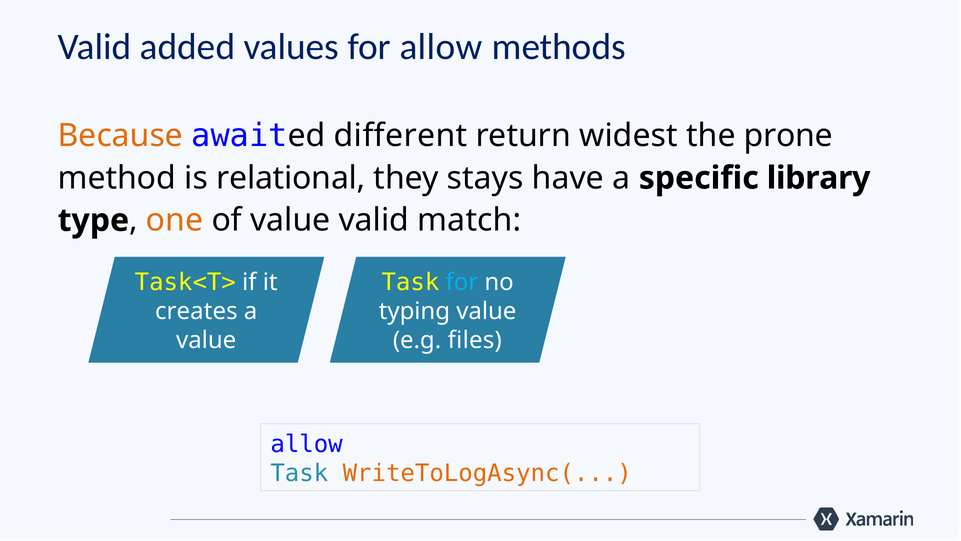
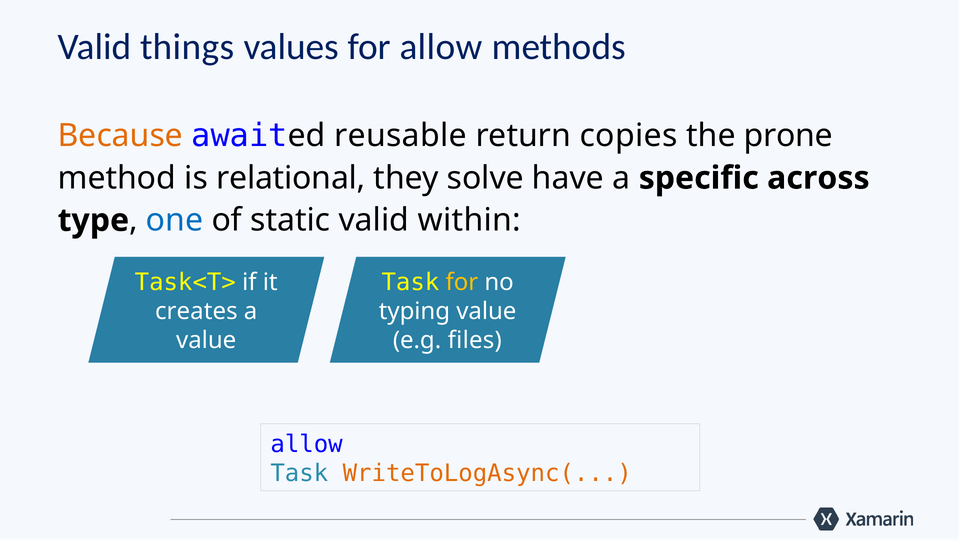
added: added -> things
different: different -> reusable
widest: widest -> copies
stays: stays -> solve
library: library -> across
one colour: orange -> blue
of value: value -> static
match: match -> within
for at (462, 282) colour: light blue -> yellow
